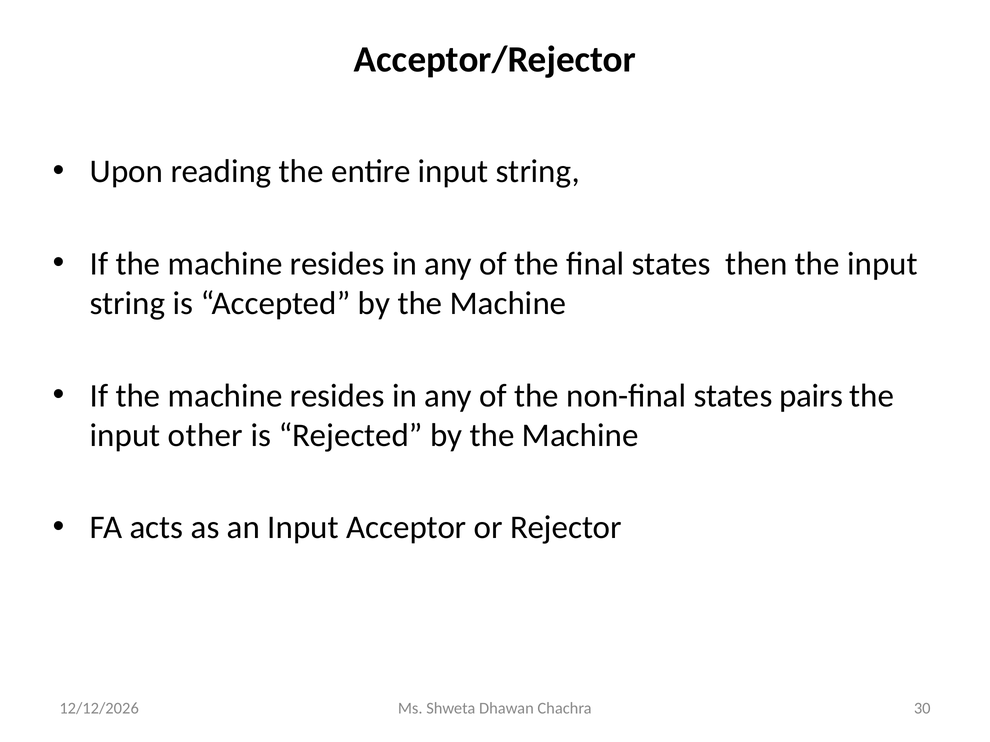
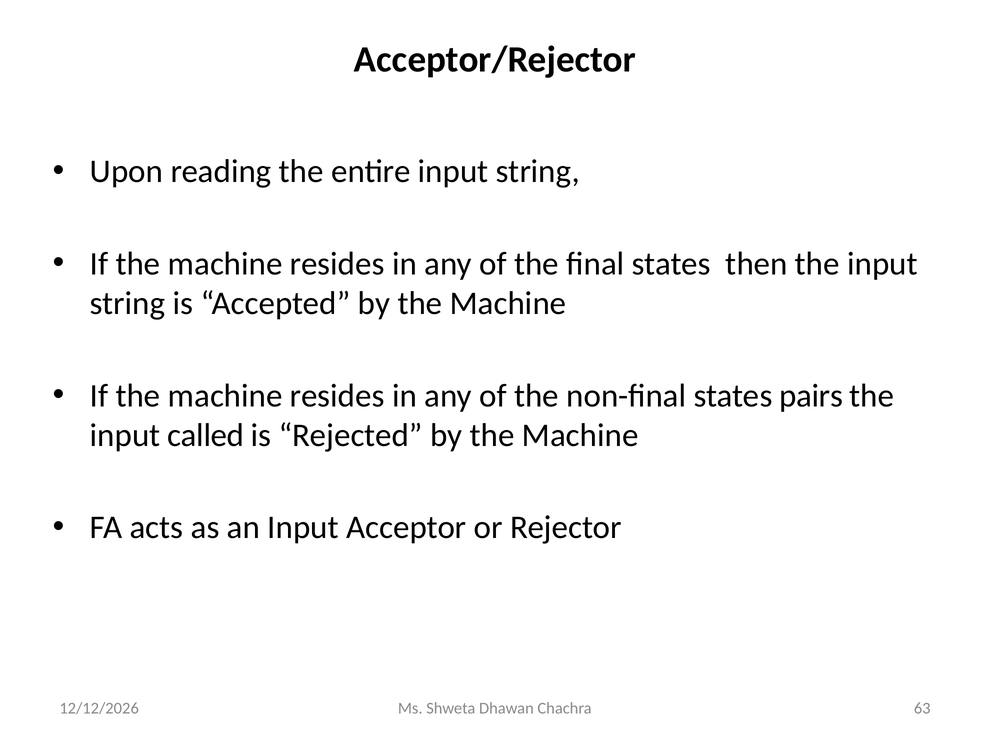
other: other -> called
30: 30 -> 63
